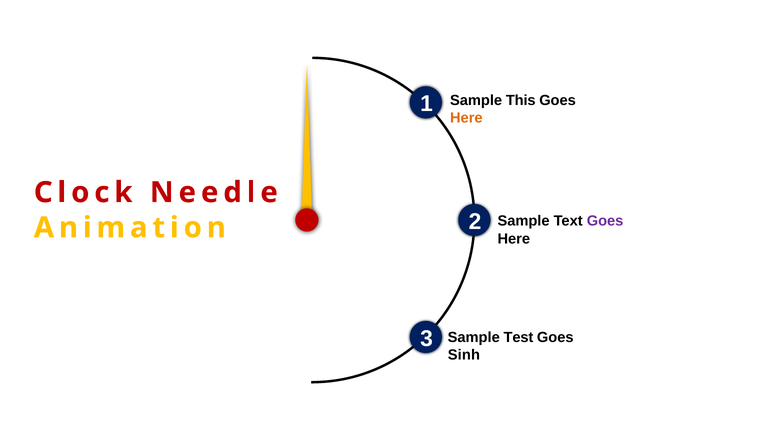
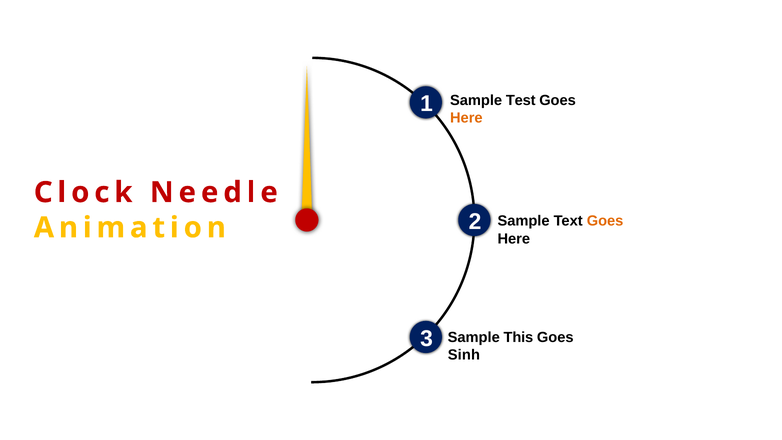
This: This -> Test
Goes at (605, 221) colour: purple -> orange
Test: Test -> This
